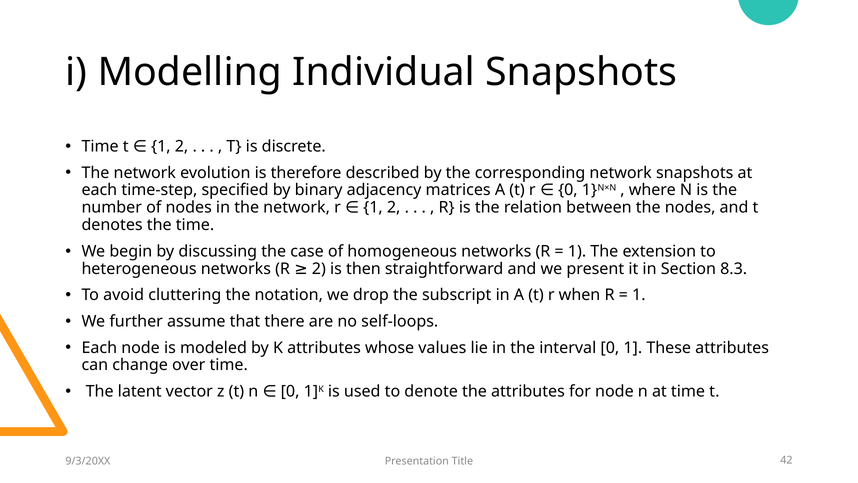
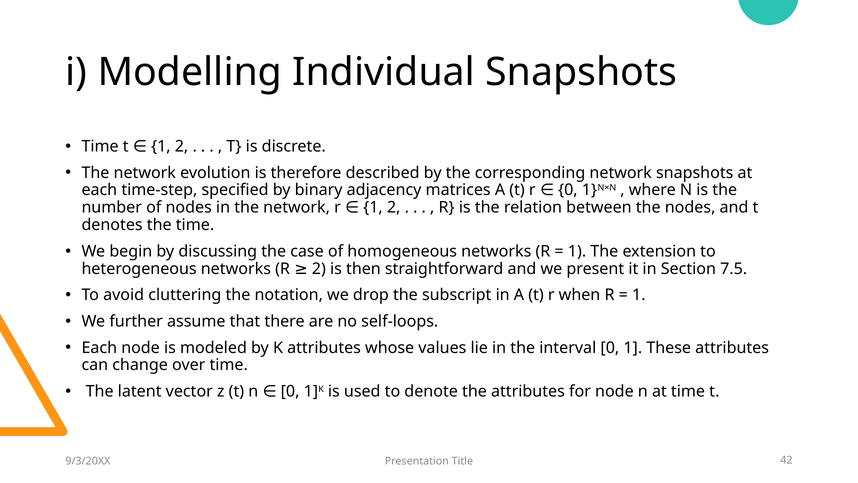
8.3: 8.3 -> 7.5
